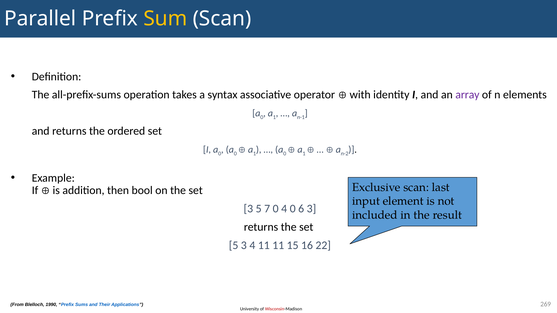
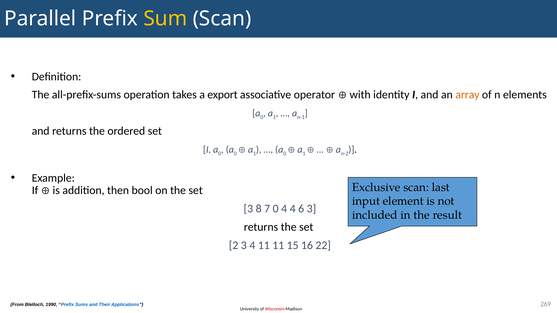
syntax: syntax -> export
array colour: purple -> orange
3 5: 5 -> 8
4 0: 0 -> 4
5 at (234, 246): 5 -> 2
